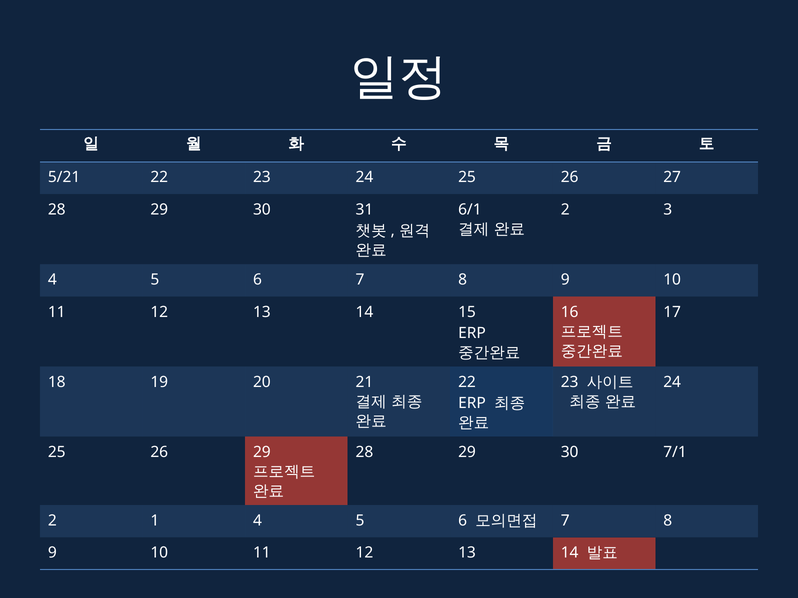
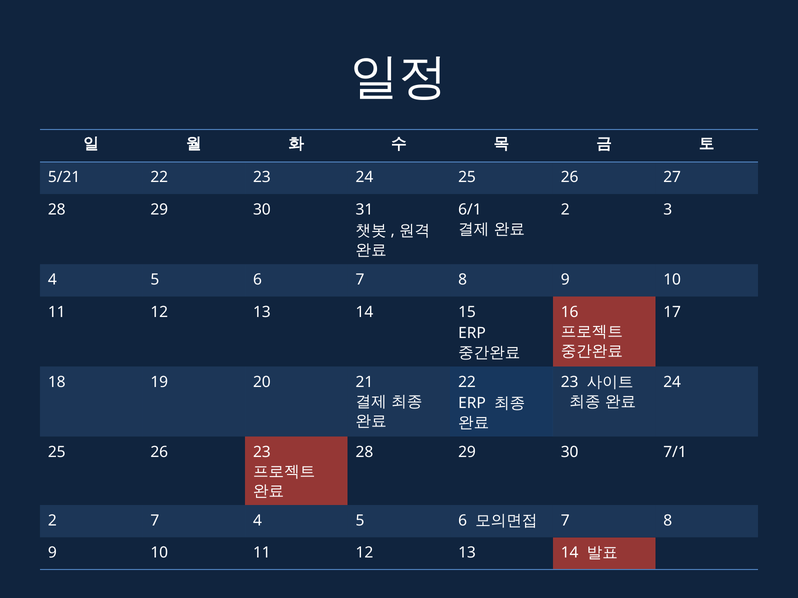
26 29: 29 -> 23
2 1: 1 -> 7
